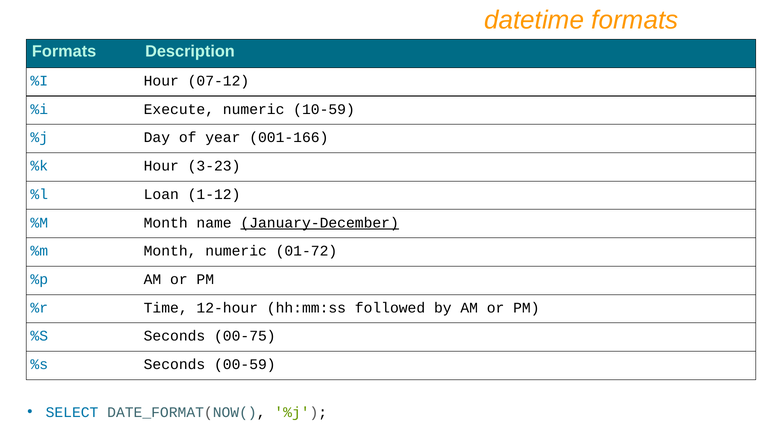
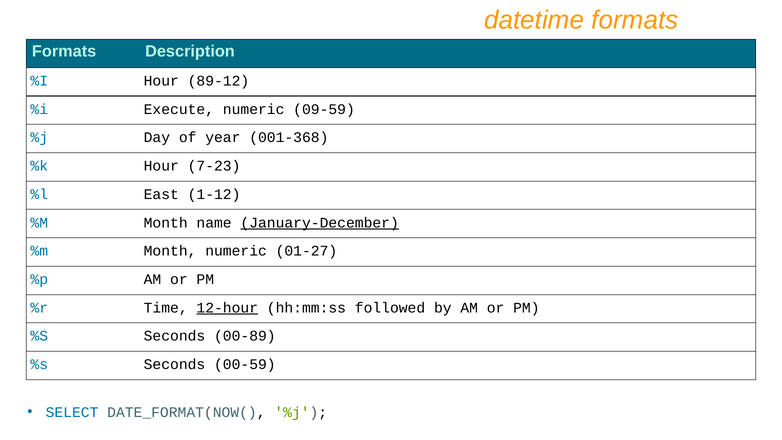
07-12: 07-12 -> 89-12
10-59: 10-59 -> 09-59
001-166: 001-166 -> 001-368
3-23: 3-23 -> 7-23
Loan: Loan -> East
01-72: 01-72 -> 01-27
12-hour underline: none -> present
00-75: 00-75 -> 00-89
